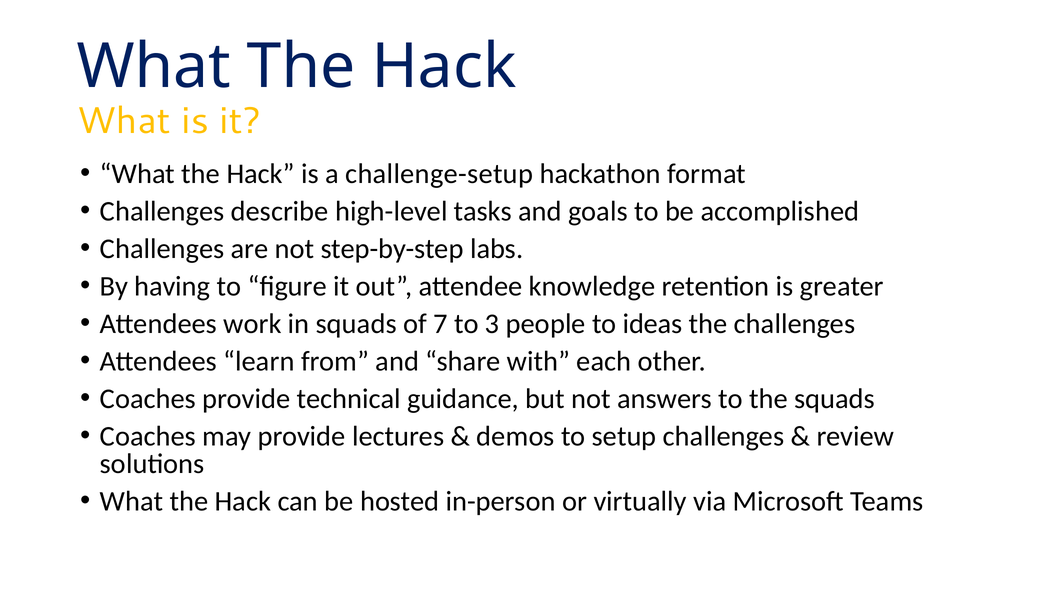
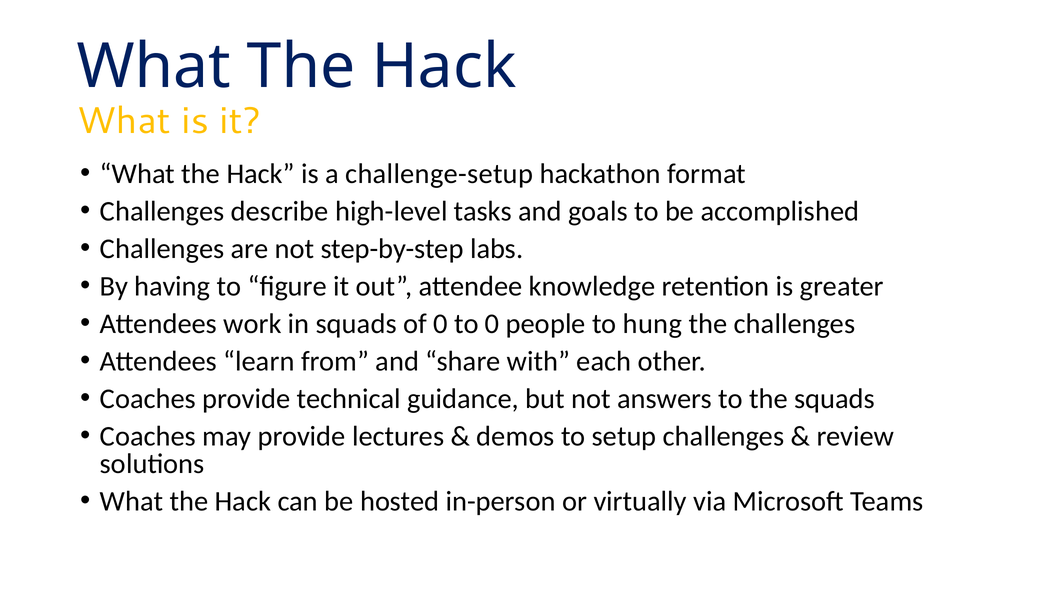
of 7: 7 -> 0
to 3: 3 -> 0
ideas: ideas -> hung
